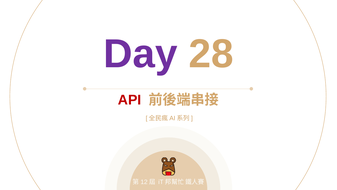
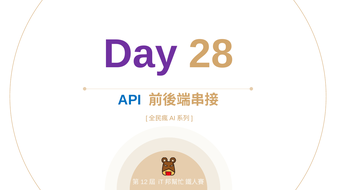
API colour: red -> blue
